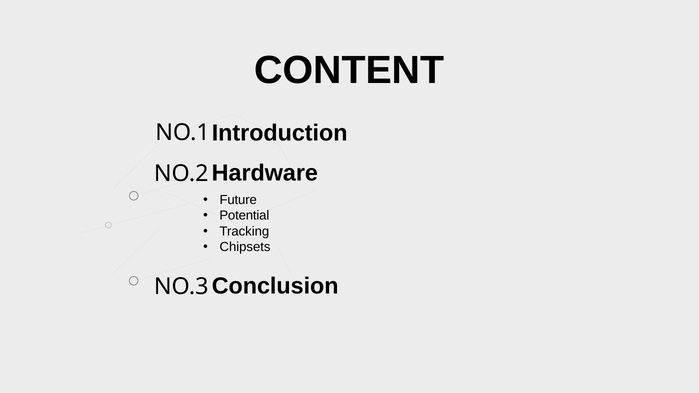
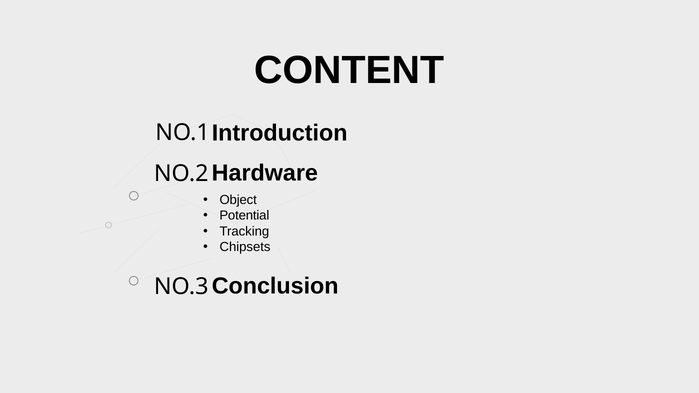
Future: Future -> Object
